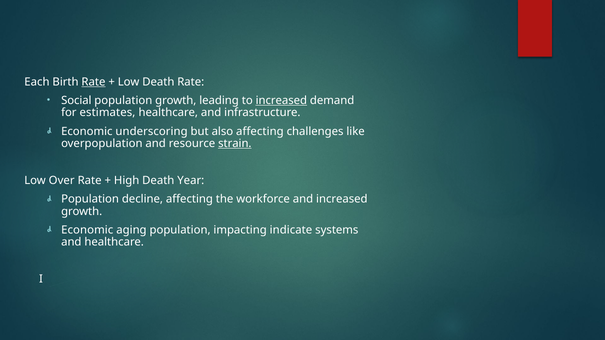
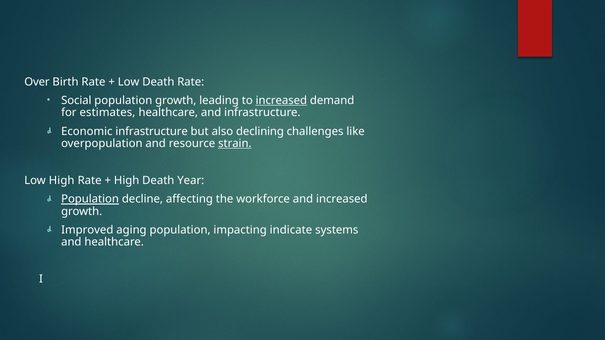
Each: Each -> Over
Rate at (93, 82) underline: present -> none
Economic underscoring: underscoring -> infrastructure
also affecting: affecting -> declining
Low Over: Over -> High
Population at (90, 199) underline: none -> present
Economic at (87, 230): Economic -> Improved
